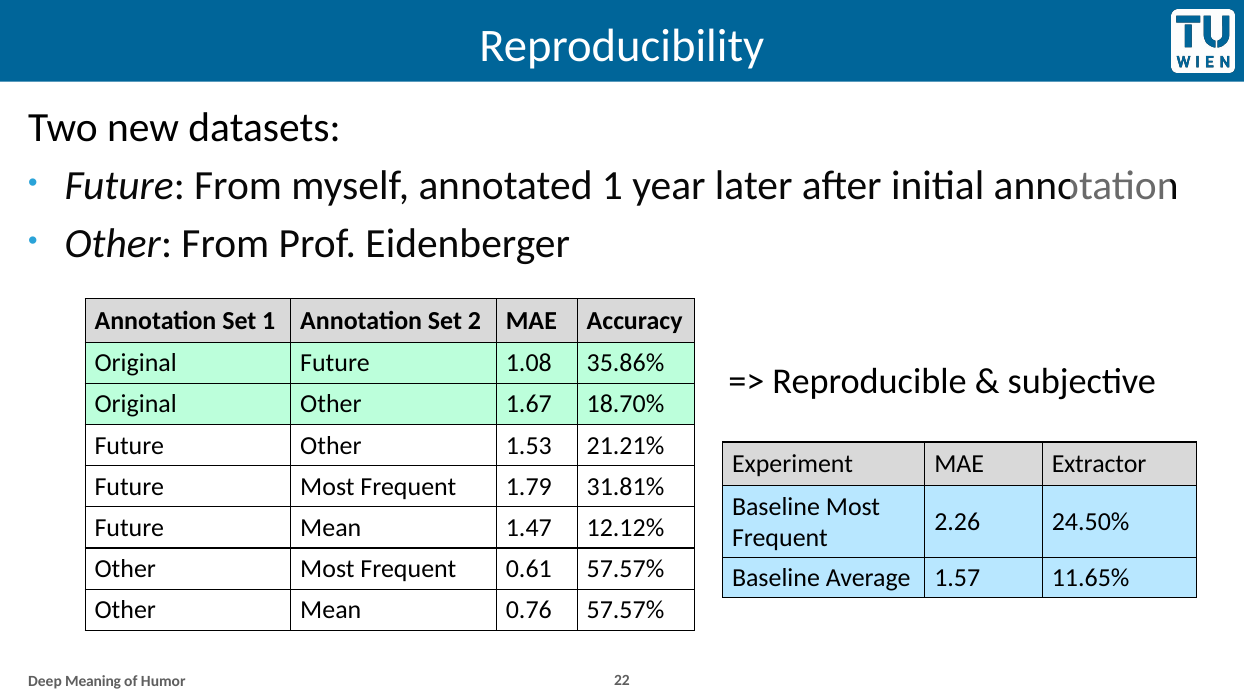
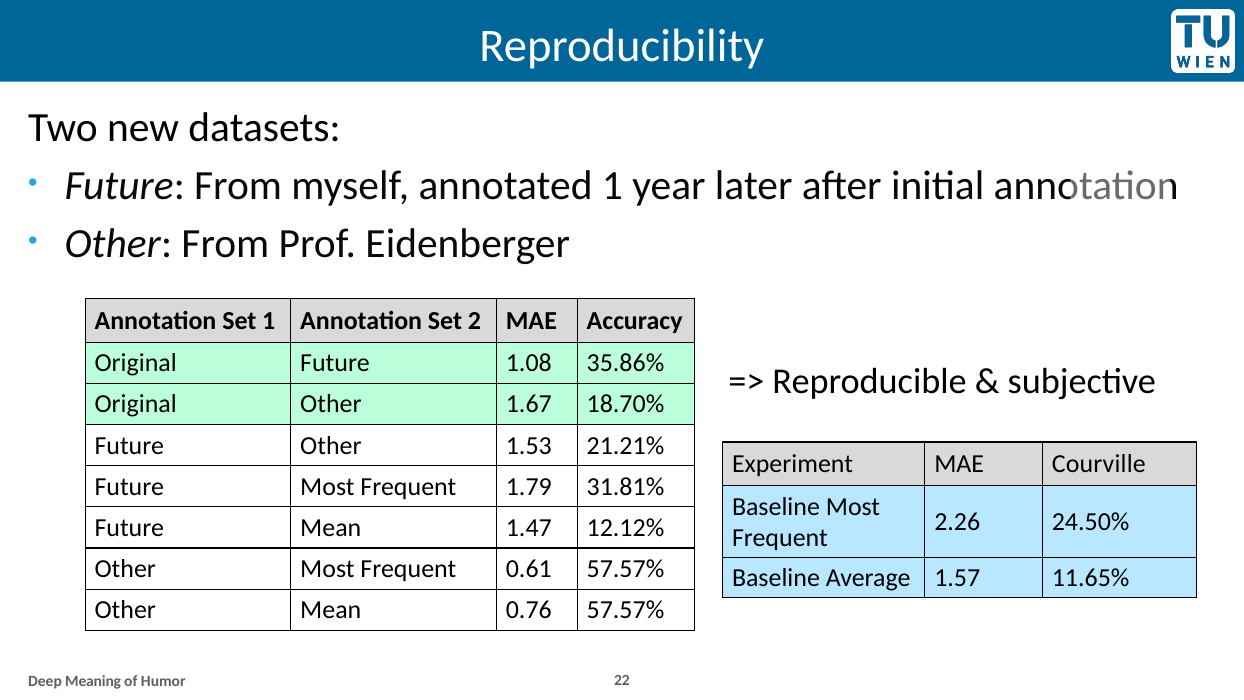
Extractor: Extractor -> Courville
